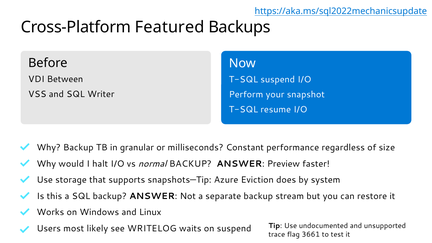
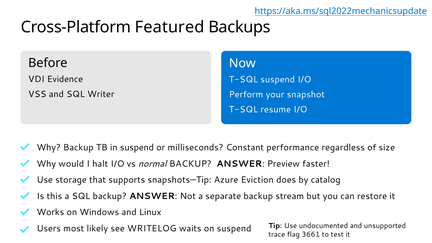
Between: Between -> Evidence
in granular: granular -> suspend
system: system -> catalog
